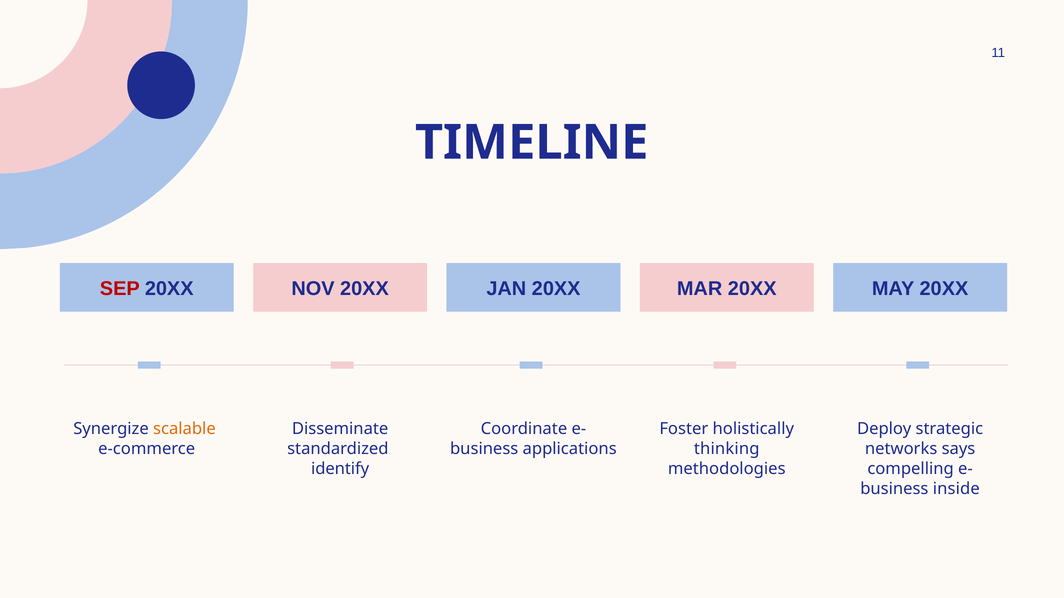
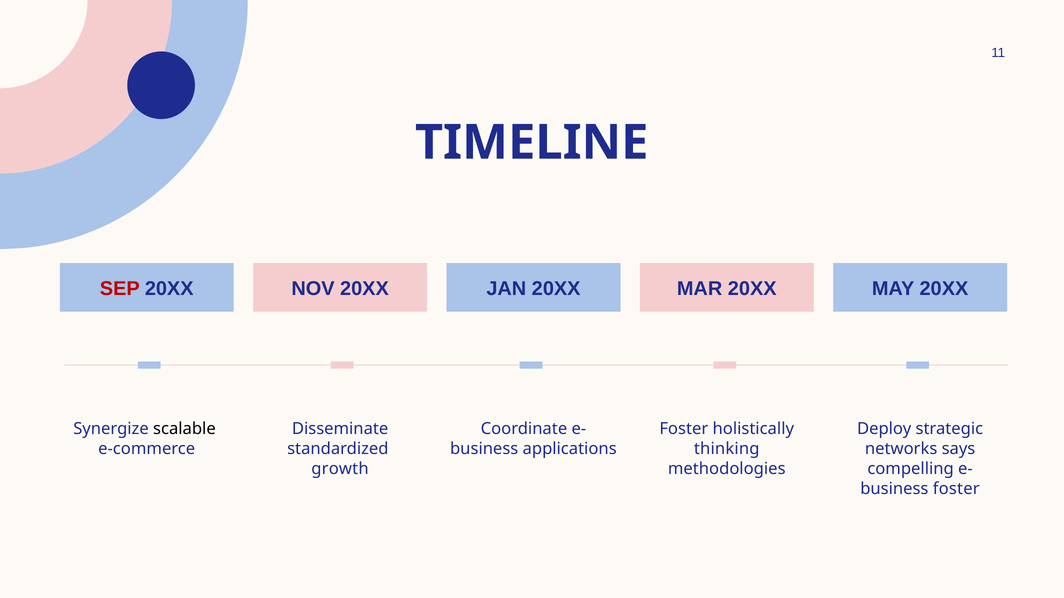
scalable colour: orange -> black
identify: identify -> growth
business inside: inside -> foster
